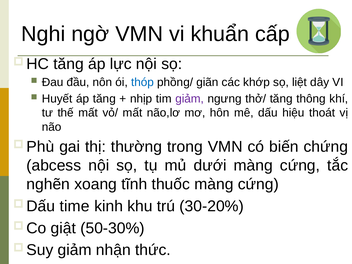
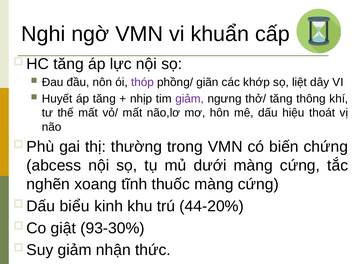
thóp colour: blue -> purple
time: time -> biểu
30-20%: 30-20% -> 44-20%
50-30%: 50-30% -> 93-30%
